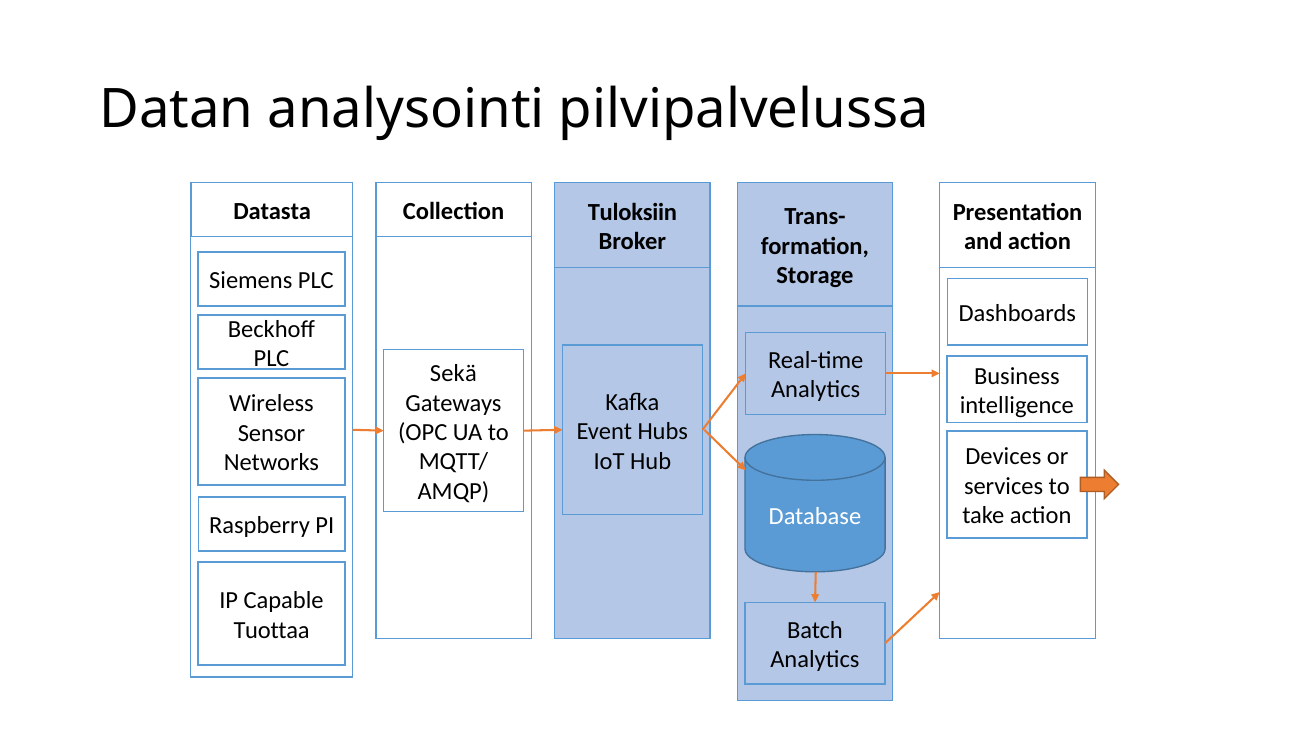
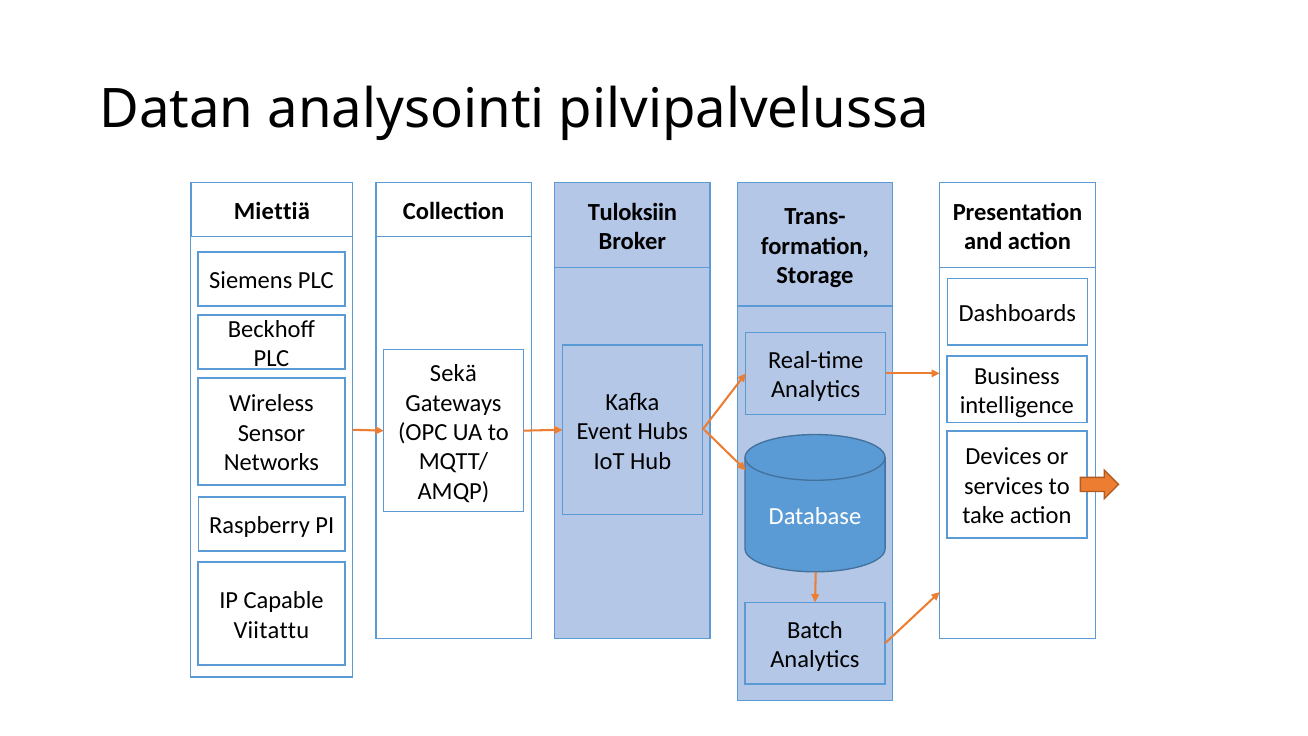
Datasta: Datasta -> Miettiä
Tuottaa: Tuottaa -> Viitattu
